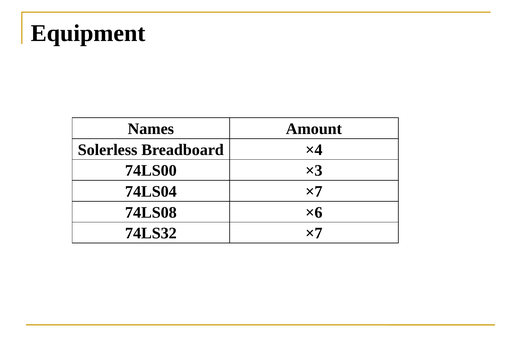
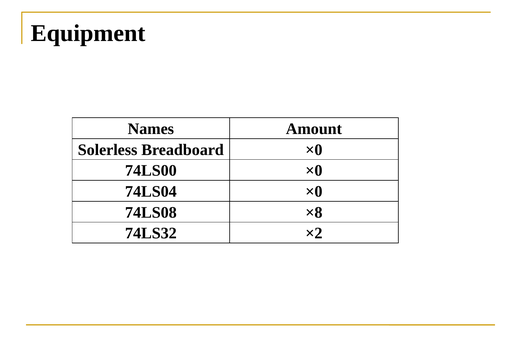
Breadboard ×4: ×4 -> ×0
74LS00 ×3: ×3 -> ×0
74LS04 ×7: ×7 -> ×0
×6: ×6 -> ×8
74LS32 ×7: ×7 -> ×2
